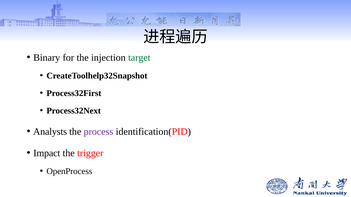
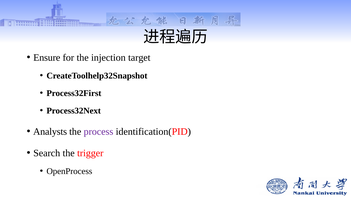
Binary: Binary -> Ensure
target colour: green -> black
Impact: Impact -> Search
